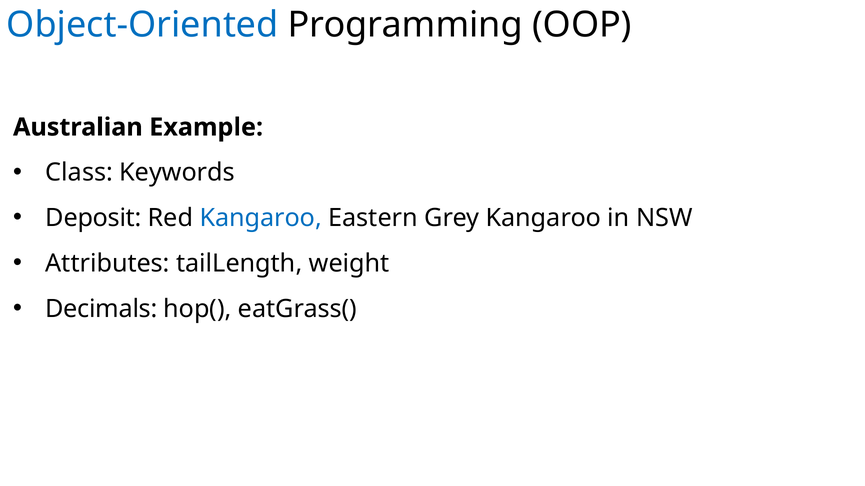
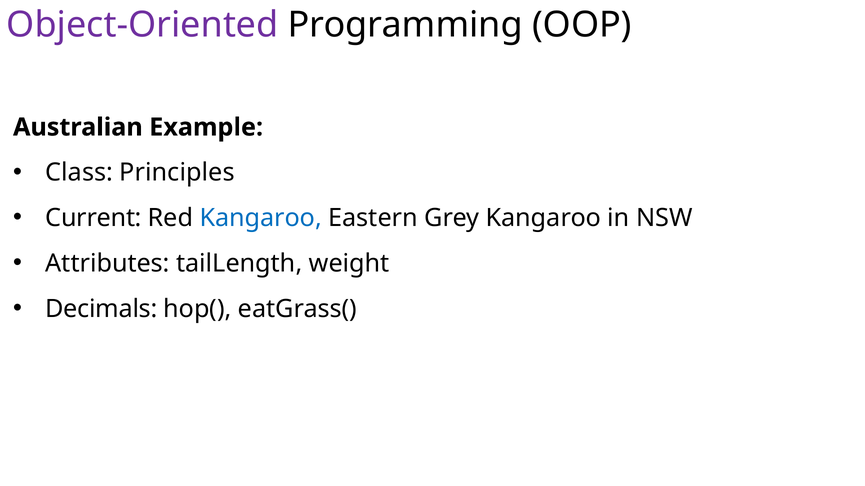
Object-Oriented colour: blue -> purple
Keywords: Keywords -> Principles
Deposit: Deposit -> Current
